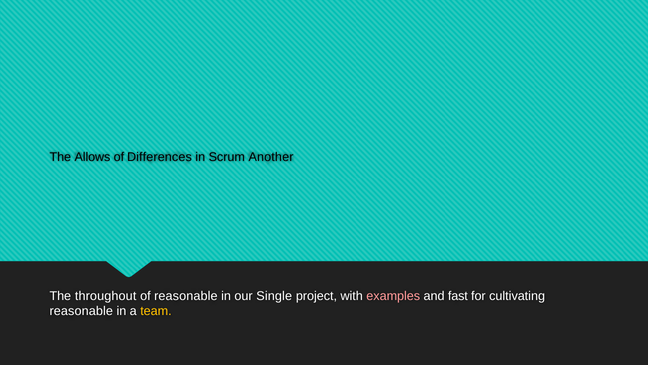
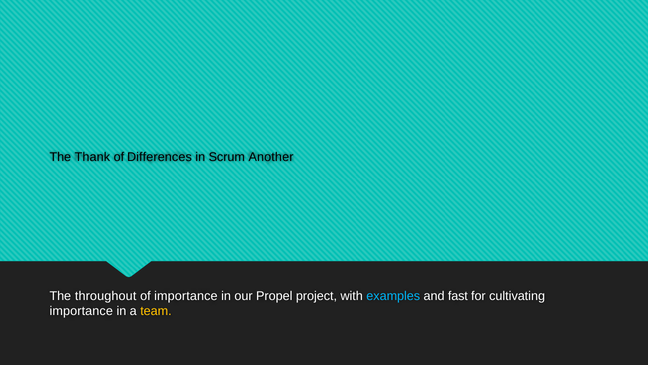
Allows: Allows -> Thank
of reasonable: reasonable -> importance
Single: Single -> Propel
examples colour: pink -> light blue
reasonable at (81, 311): reasonable -> importance
